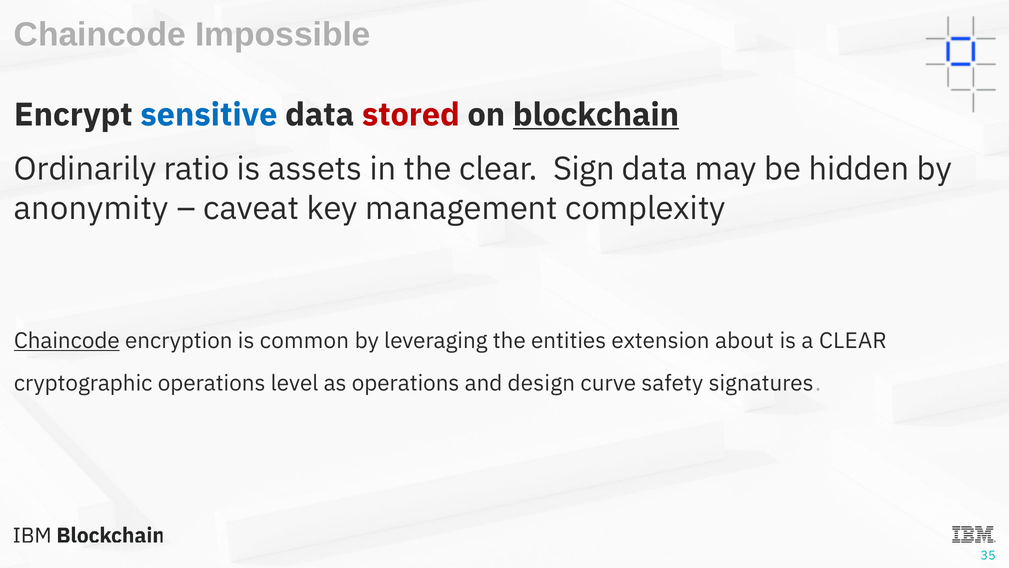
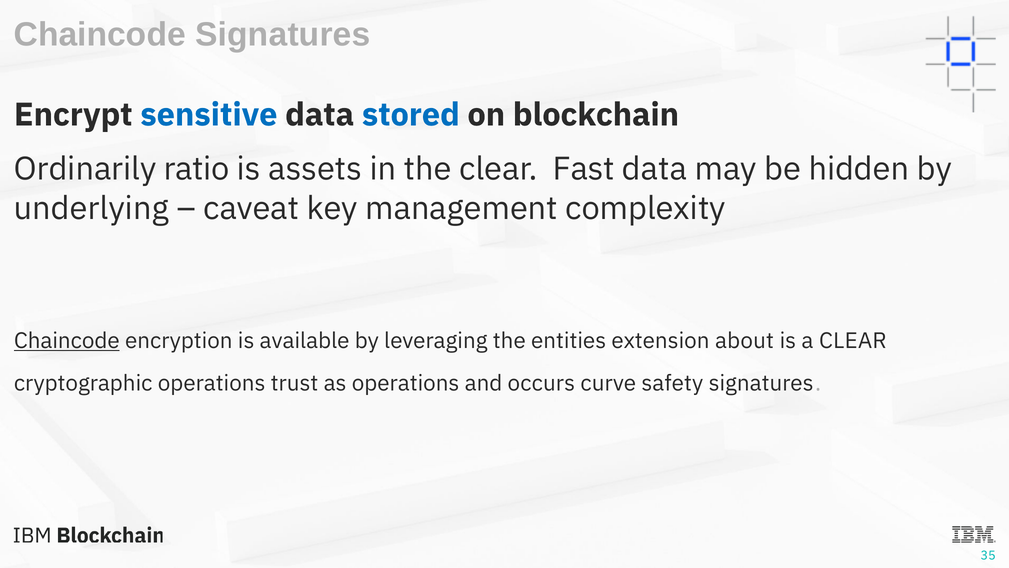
Chaincode Impossible: Impossible -> Signatures
stored colour: red -> blue
blockchain underline: present -> none
Sign: Sign -> Fast
anonymity: anonymity -> underlying
common: common -> available
level: level -> trust
design: design -> occurs
